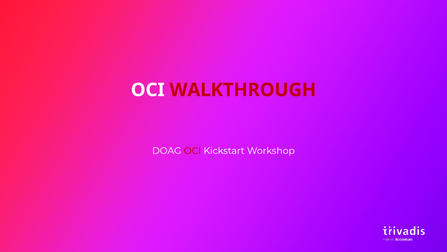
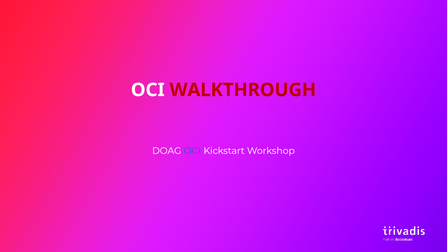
OCI at (192, 150) colour: red -> blue
